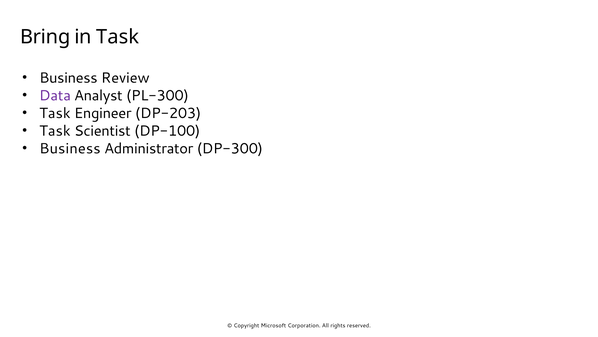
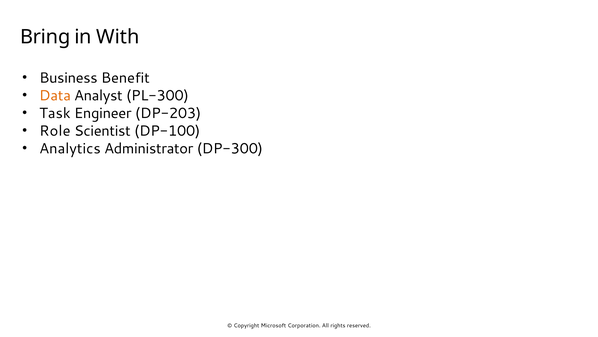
in Task: Task -> With
Review: Review -> Benefit
Data colour: purple -> orange
Task at (55, 131): Task -> Role
Business at (70, 148): Business -> Analytics
